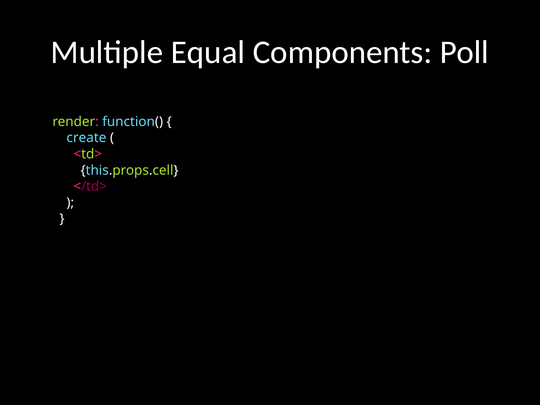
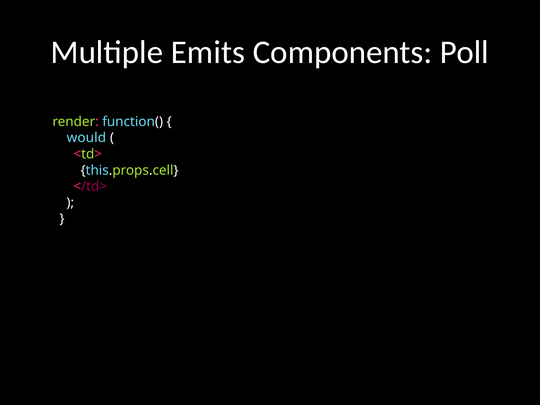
Equal: Equal -> Emits
create: create -> would
